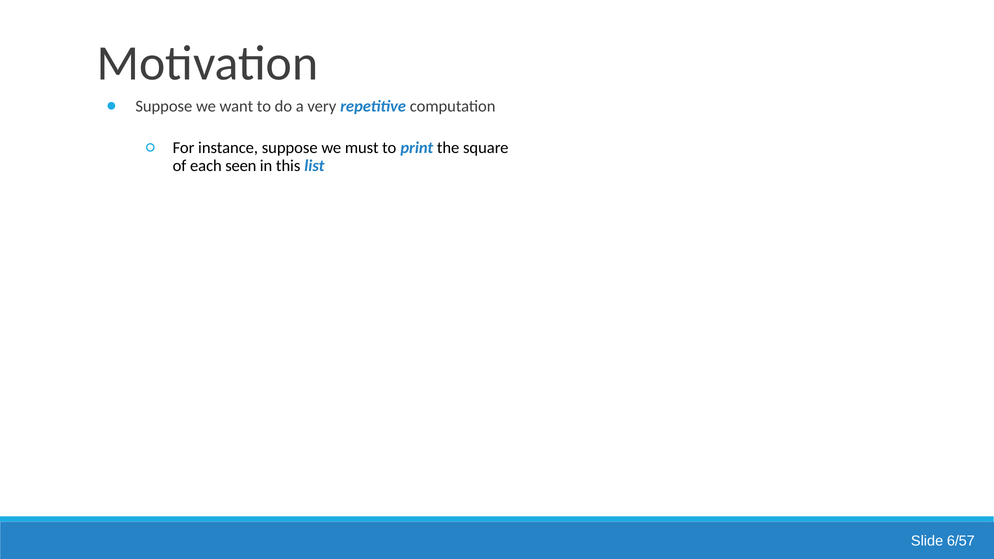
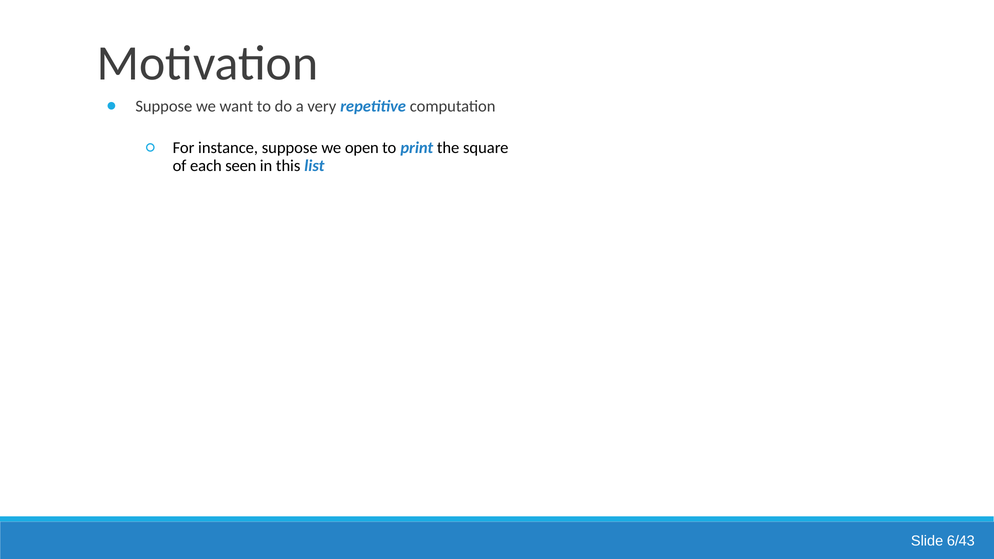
must: must -> open
6/57: 6/57 -> 6/43
